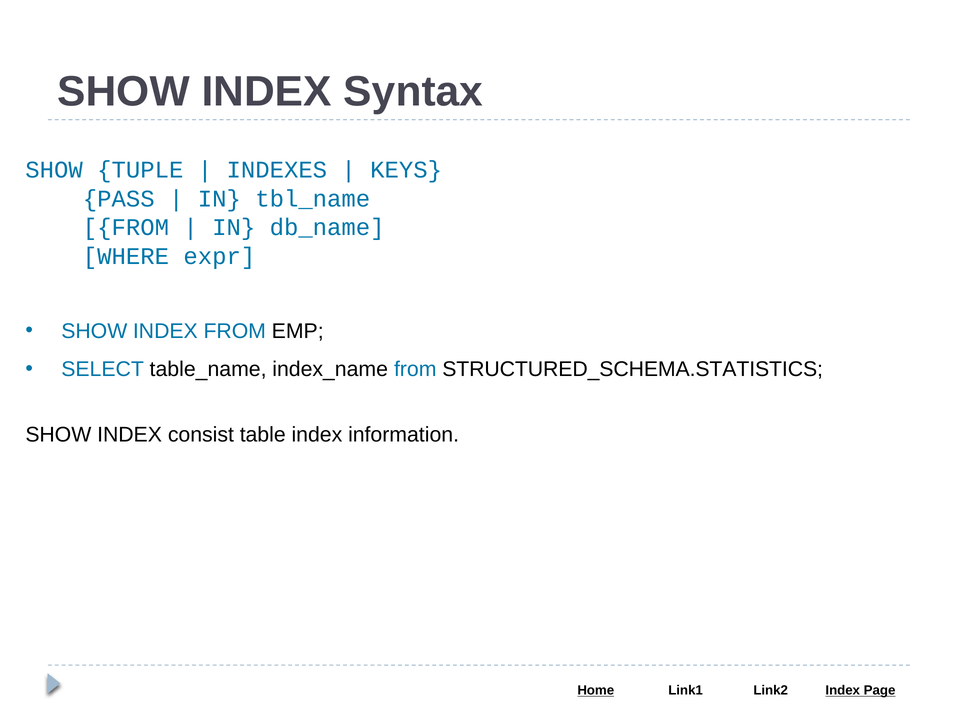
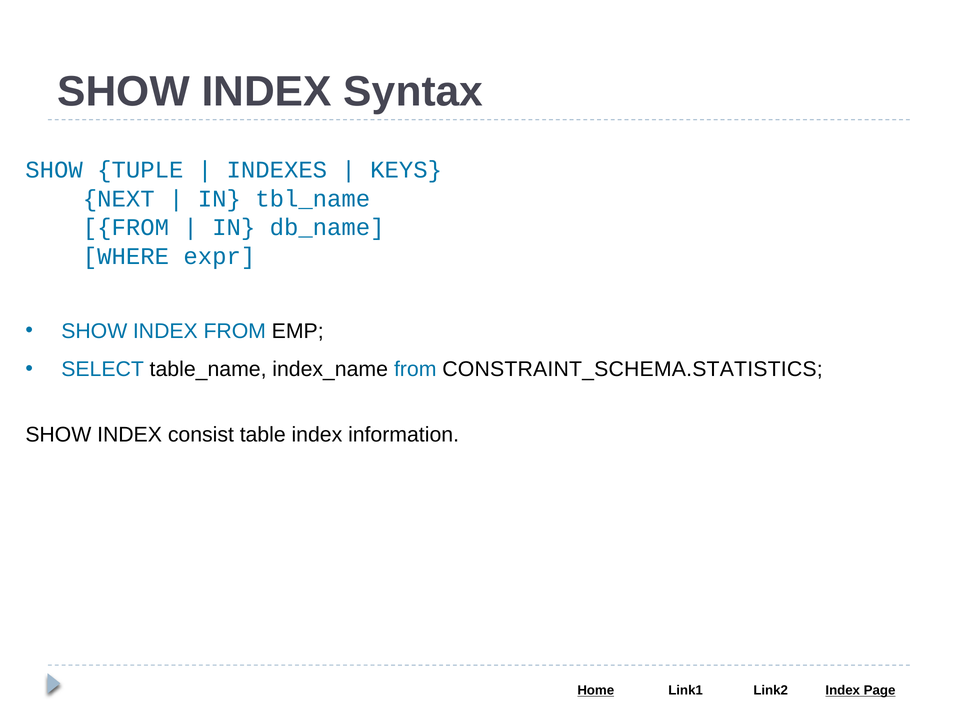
PASS: PASS -> NEXT
STRUCTURED_SCHEMA.STATISTICS: STRUCTURED_SCHEMA.STATISTICS -> CONSTRAINT_SCHEMA.STATISTICS
